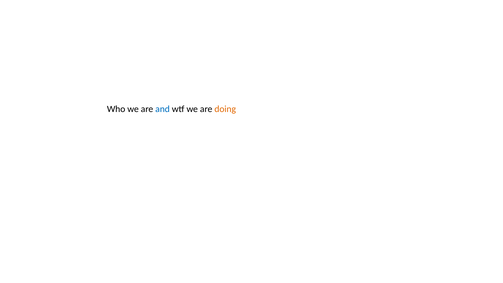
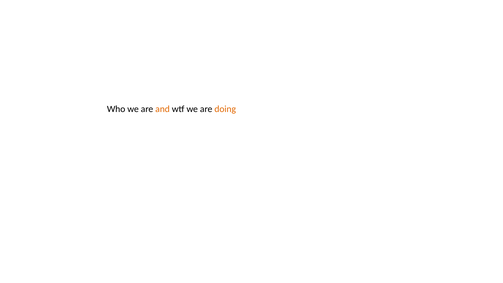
and colour: blue -> orange
